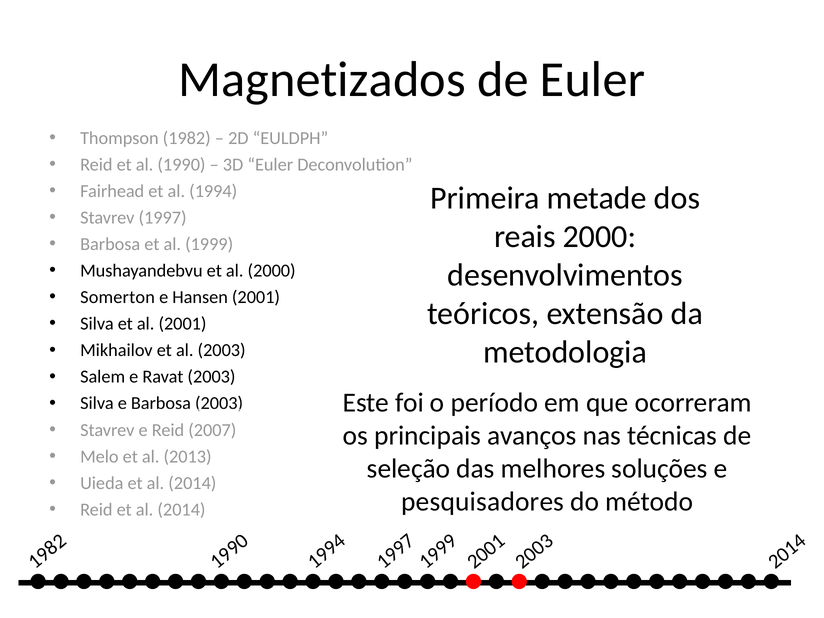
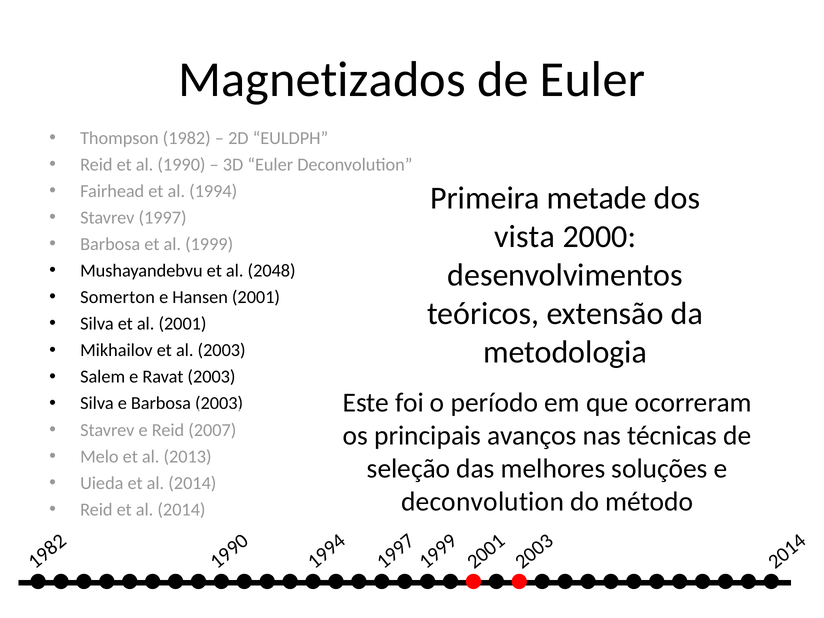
reais: reais -> vista
al 2000: 2000 -> 2048
pesquisadores at (483, 502): pesquisadores -> deconvolution
